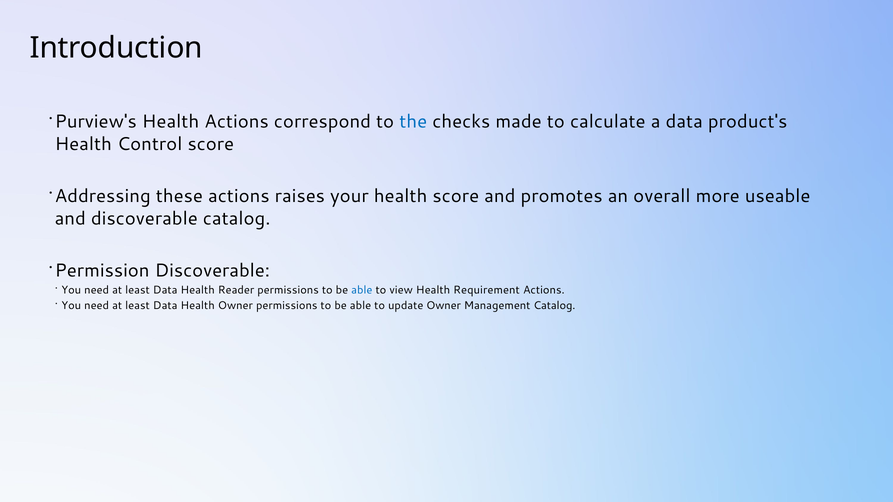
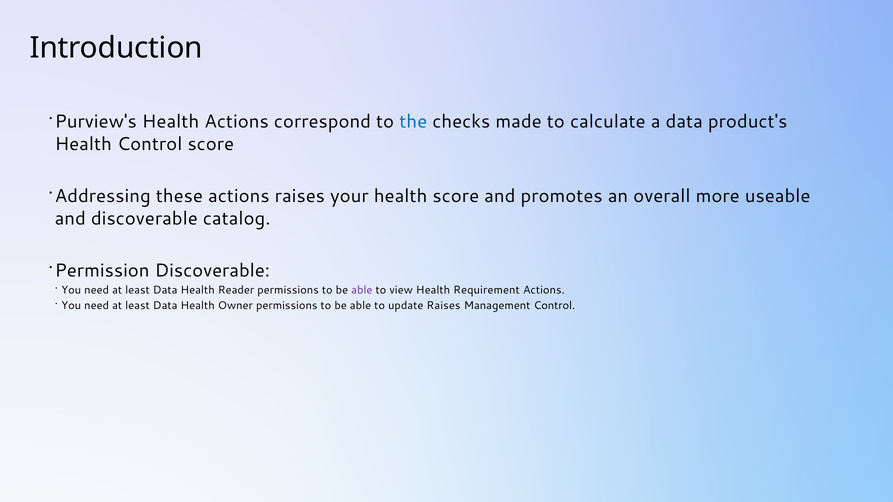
able at (362, 290) colour: blue -> purple
update Owner: Owner -> Raises
Management Catalog: Catalog -> Control
